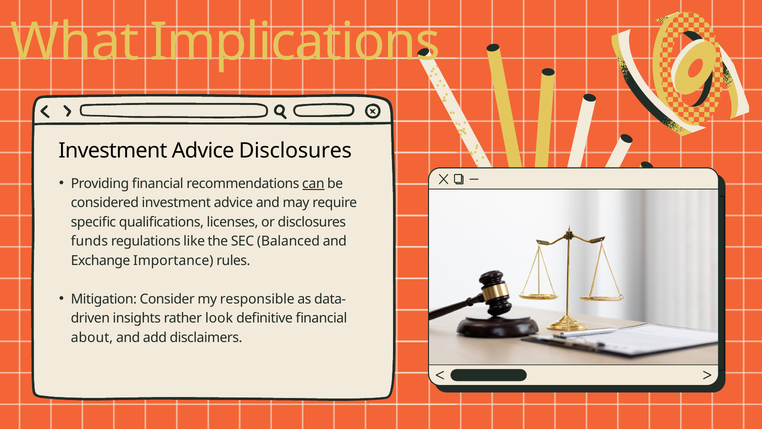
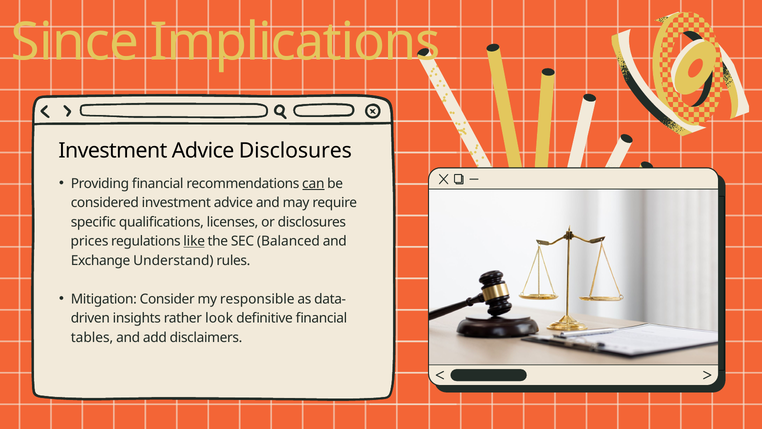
What: What -> Since
funds: funds -> prices
like underline: none -> present
Importance: Importance -> Understand
about: about -> tables
